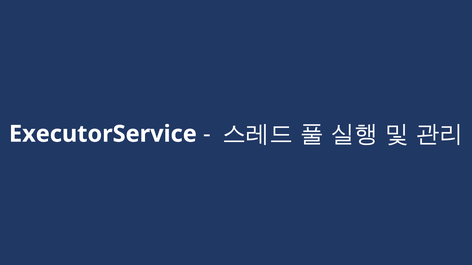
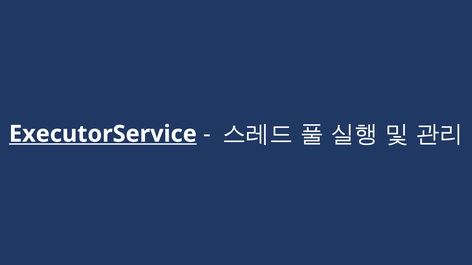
ExecutorService underline: none -> present
